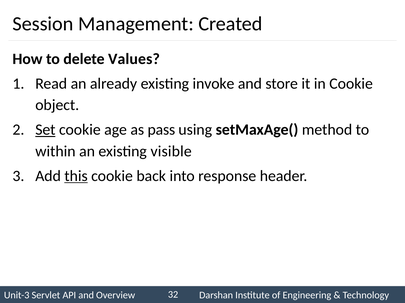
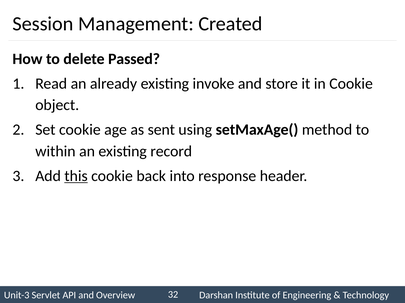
Values: Values -> Passed
Set underline: present -> none
pass: pass -> sent
visible: visible -> record
